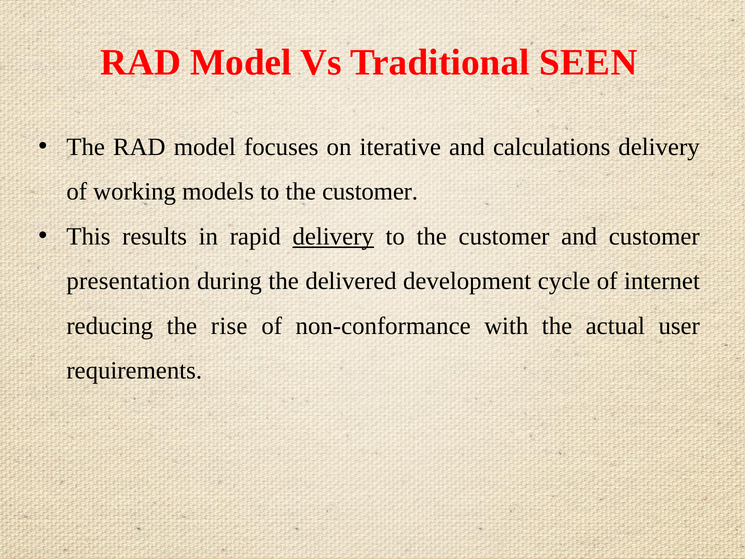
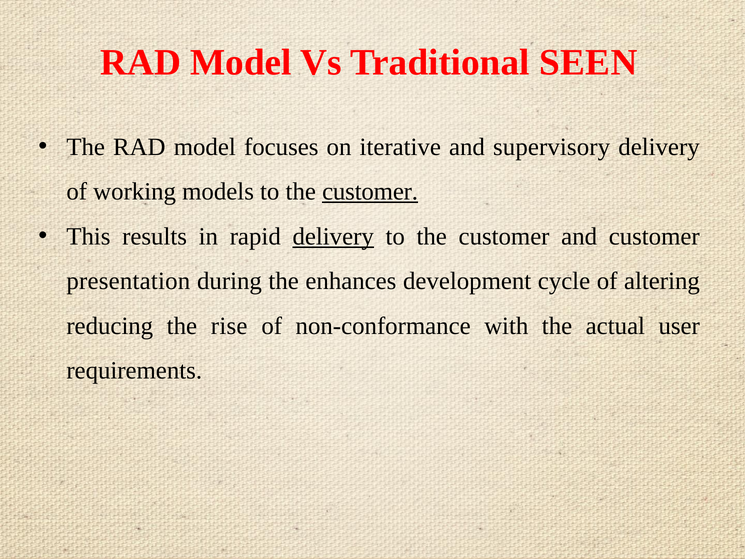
calculations: calculations -> supervisory
customer at (370, 192) underline: none -> present
delivered: delivered -> enhances
internet: internet -> altering
